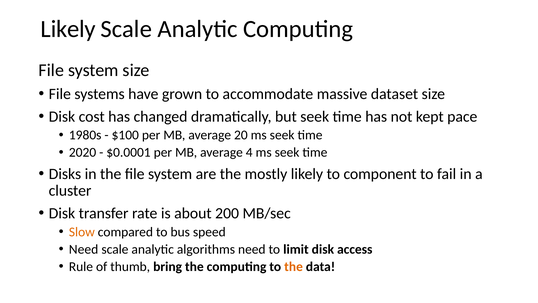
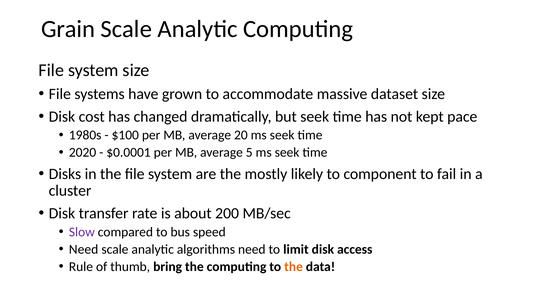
Likely at (68, 29): Likely -> Grain
4: 4 -> 5
Slow colour: orange -> purple
